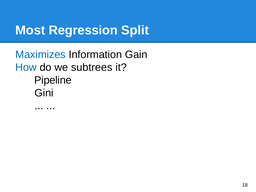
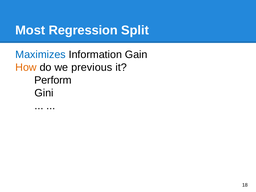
How colour: blue -> orange
subtrees: subtrees -> previous
Pipeline: Pipeline -> Perform
